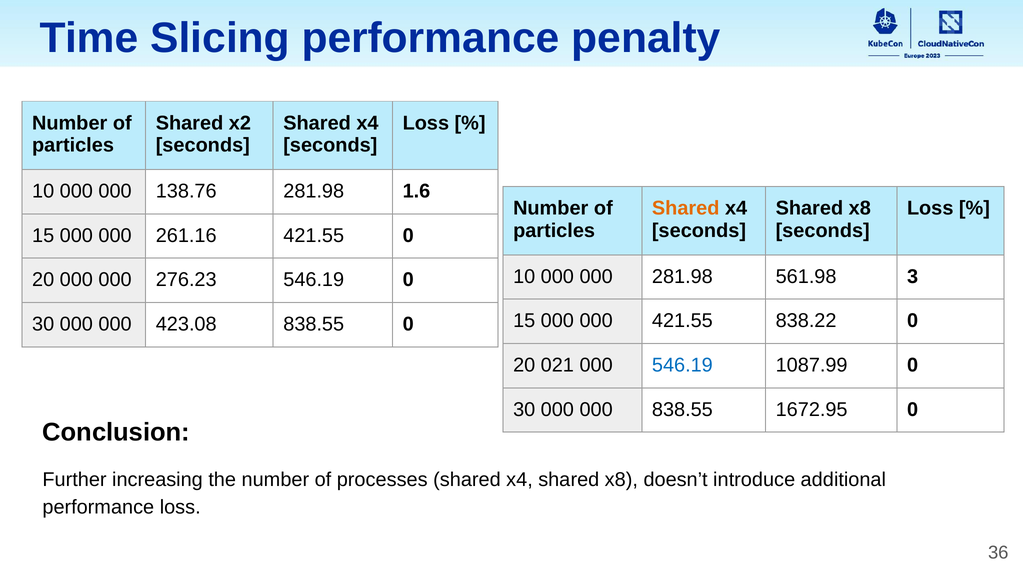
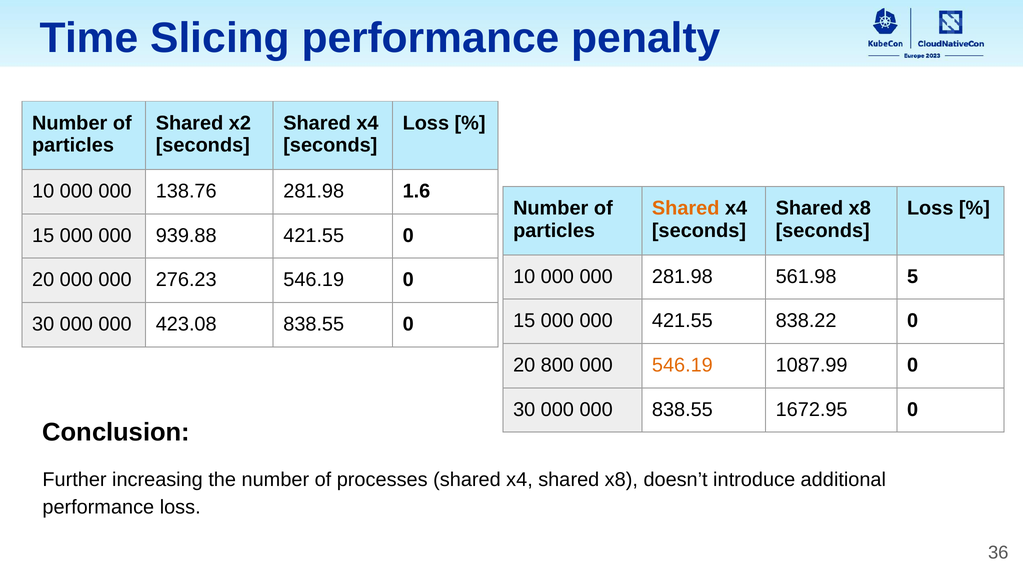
261.16: 261.16 -> 939.88
3: 3 -> 5
021: 021 -> 800
546.19 at (682, 365) colour: blue -> orange
